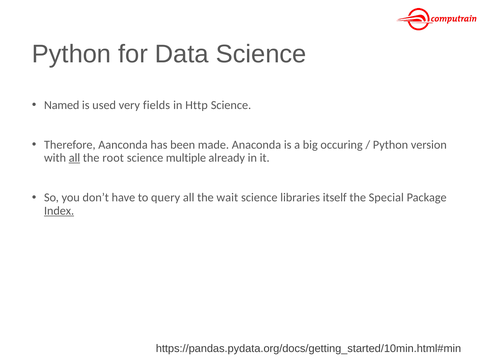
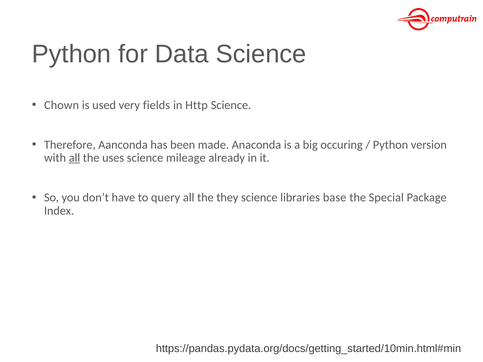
Named: Named -> Chown
root: root -> uses
multiple: multiple -> mileage
wait: wait -> they
itself: itself -> base
Index underline: present -> none
